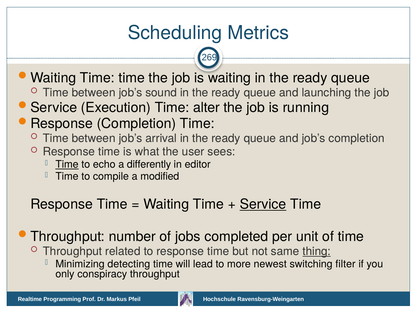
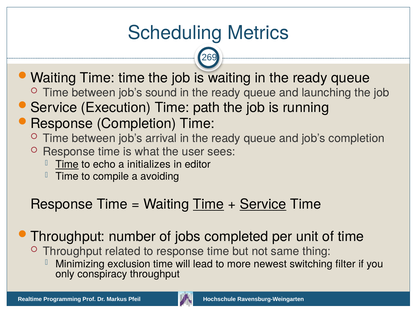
alter: alter -> path
differently: differently -> initializes
modified: modified -> avoiding
Time at (208, 204) underline: none -> present
thing underline: present -> none
detecting: detecting -> exclusion
